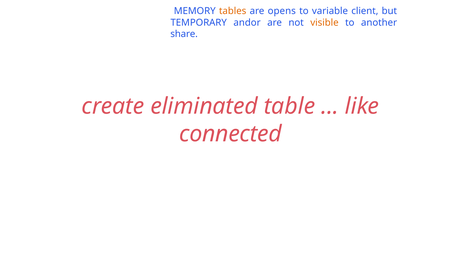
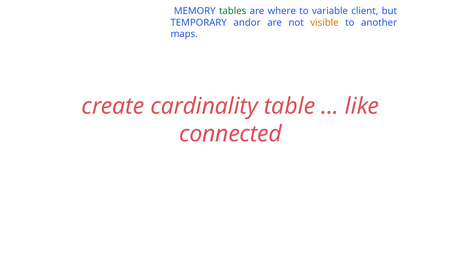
tables colour: orange -> green
opens: opens -> where
share: share -> maps
eliminated: eliminated -> cardinality
